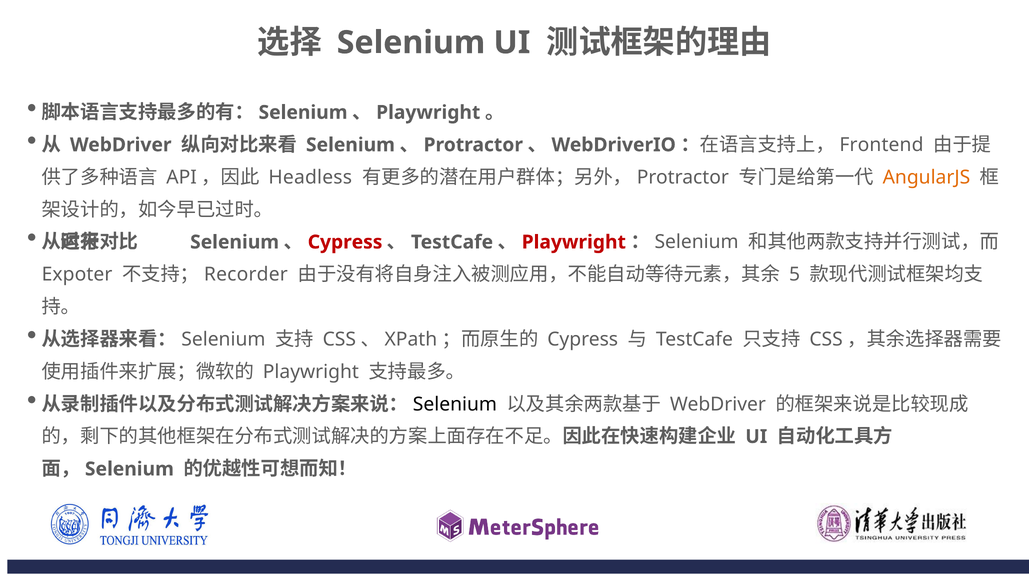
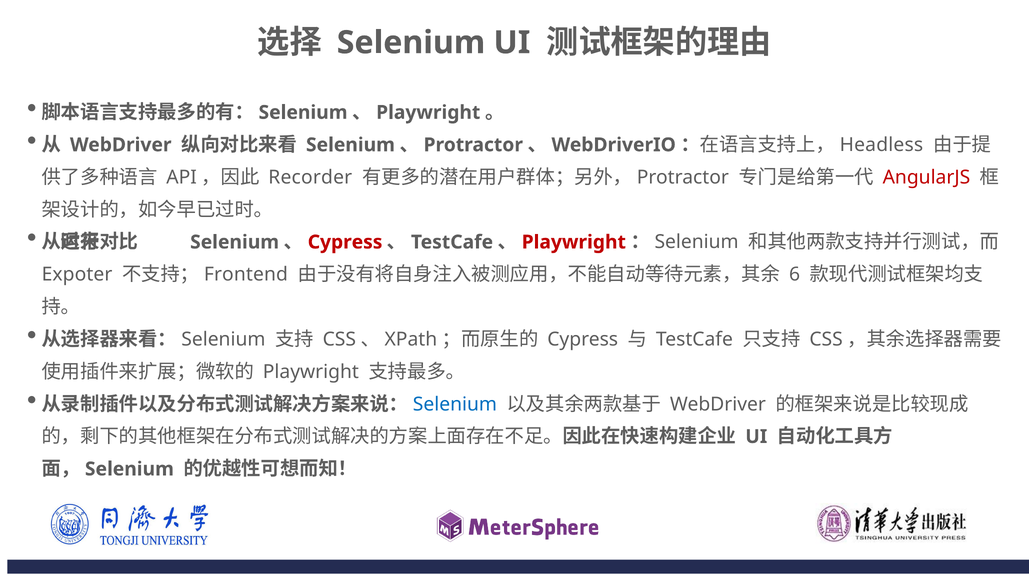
Frontend: Frontend -> Headless
Headless: Headless -> Recorder
AngularJS colour: orange -> red
Recorder: Recorder -> Frontend
5: 5 -> 6
Selenium at (455, 404) colour: black -> blue
